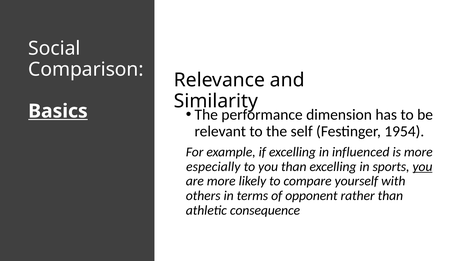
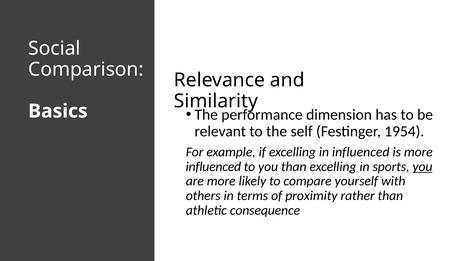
Basics underline: present -> none
especially at (213, 167): especially -> influenced
opponent: opponent -> proximity
